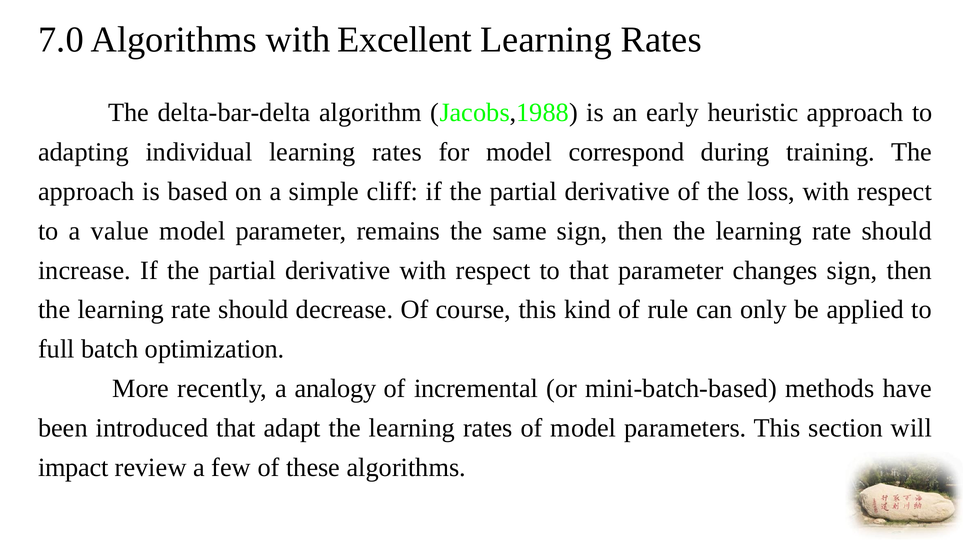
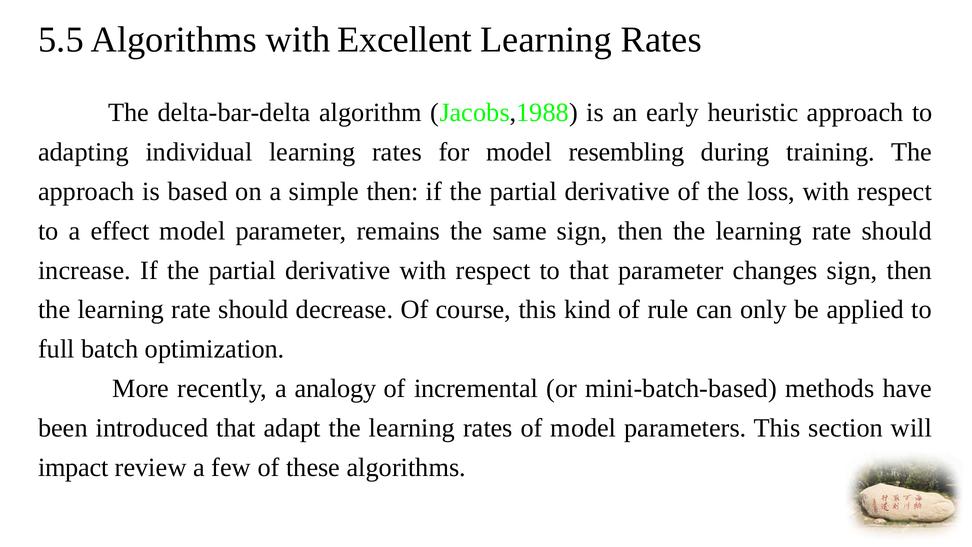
7.0: 7.0 -> 5.5
correspond: correspond -> resembling
simple cliff: cliff -> then
value: value -> effect
